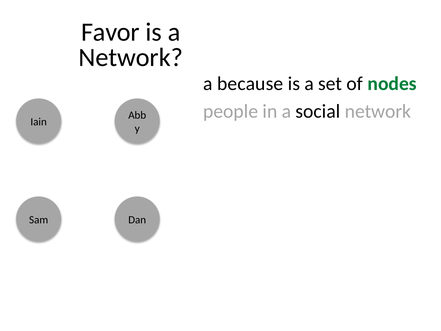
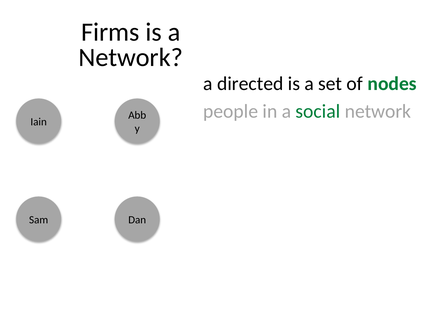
Favor: Favor -> Firms
because: because -> directed
social colour: black -> green
